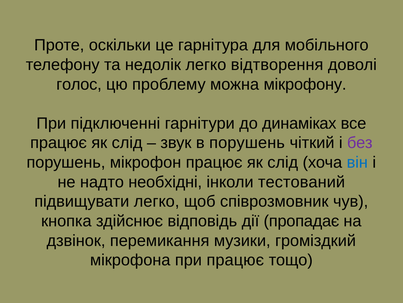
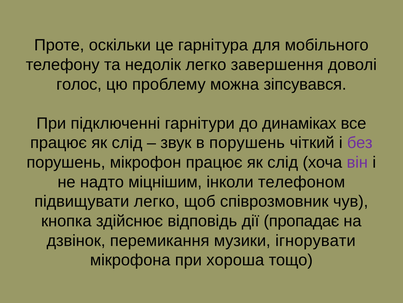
відтворення: відтворення -> завершення
мікрофону: мікрофону -> зіпсувався
він colour: blue -> purple
необхідні: необхідні -> міцнішим
тестований: тестований -> телефоном
громіздкий: громіздкий -> ігнорувати
при працює: працює -> хороша
